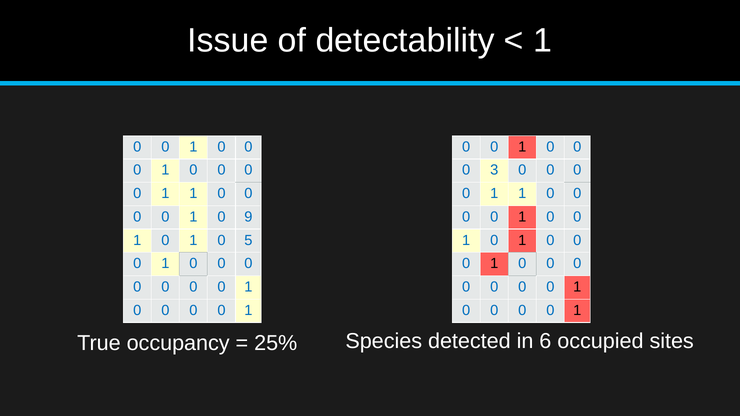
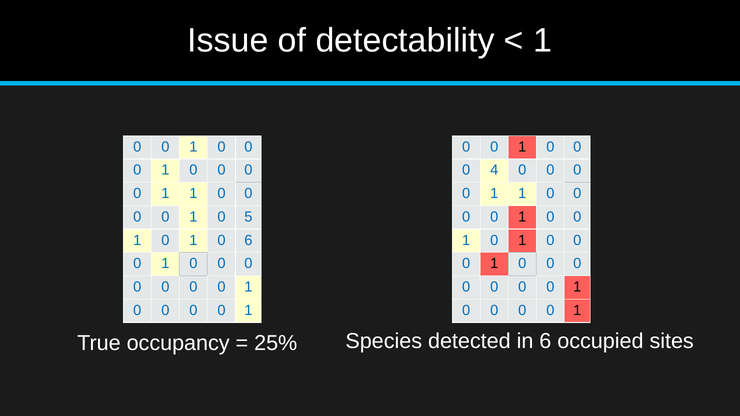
3: 3 -> 4
9: 9 -> 5
0 5: 5 -> 6
